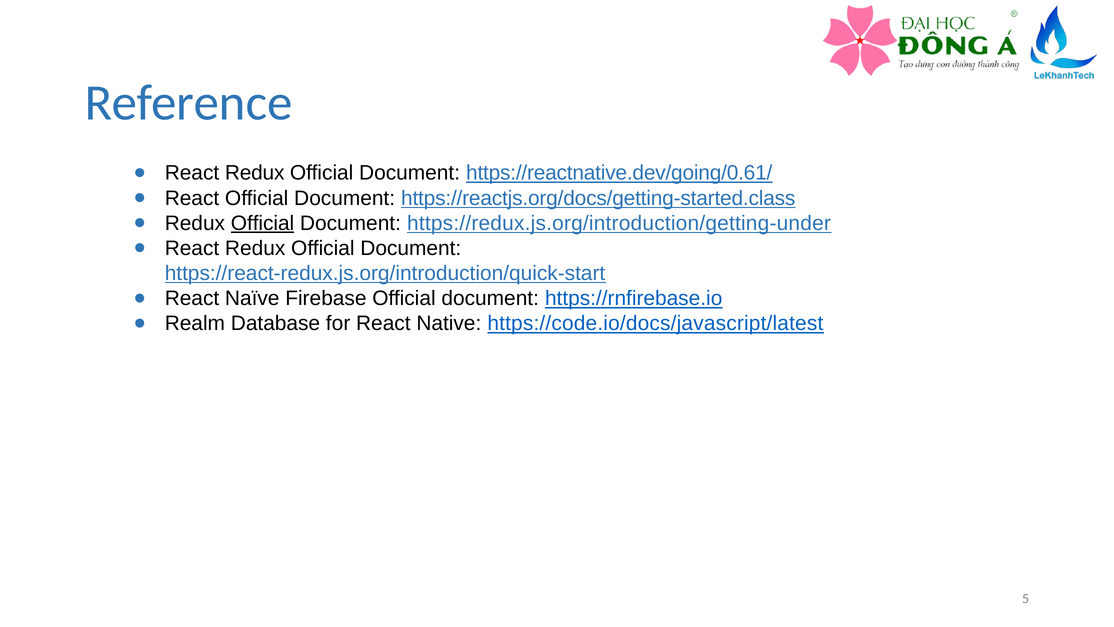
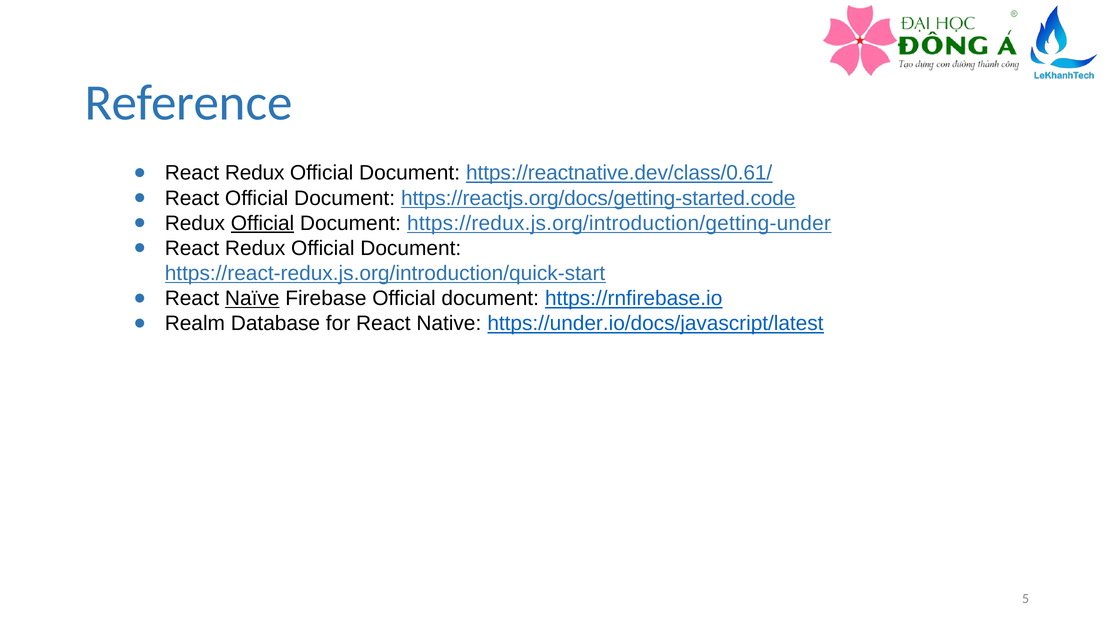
https://reactnative.dev/going/0.61/: https://reactnative.dev/going/0.61/ -> https://reactnative.dev/class/0.61/
https://reactjs.org/docs/getting-started.class: https://reactjs.org/docs/getting-started.class -> https://reactjs.org/docs/getting-started.code
Naïve underline: none -> present
https://code.io/docs/javascript/latest: https://code.io/docs/javascript/latest -> https://under.io/docs/javascript/latest
